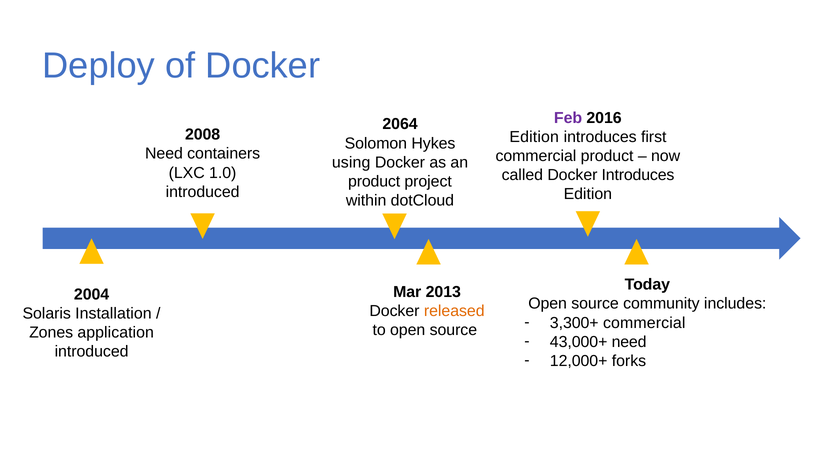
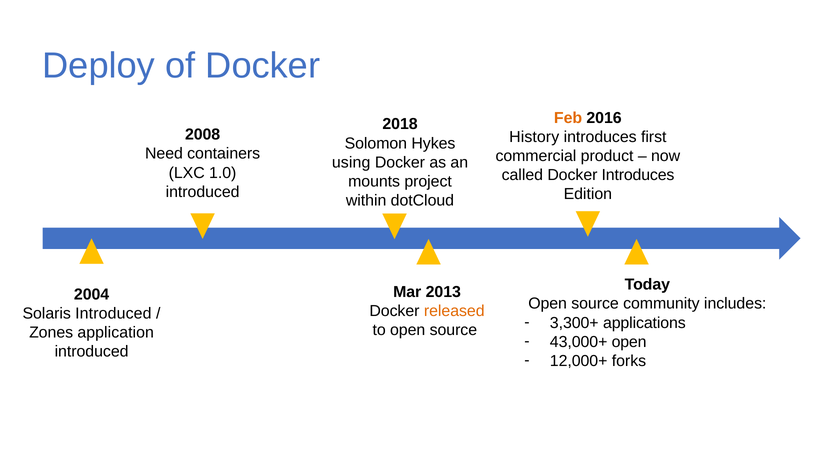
Feb colour: purple -> orange
2064: 2064 -> 2018
Edition at (534, 137): Edition -> History
product at (374, 181): product -> mounts
Solaris Installation: Installation -> Introduced
3,300+ commercial: commercial -> applications
43,000+ need: need -> open
